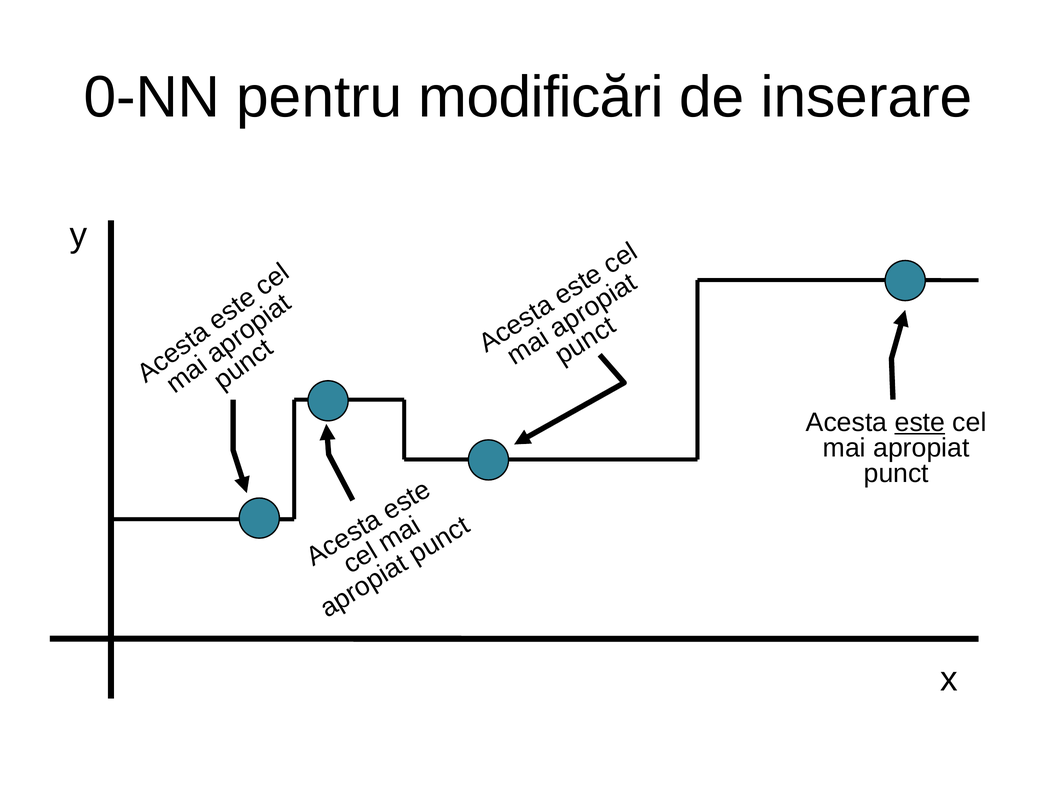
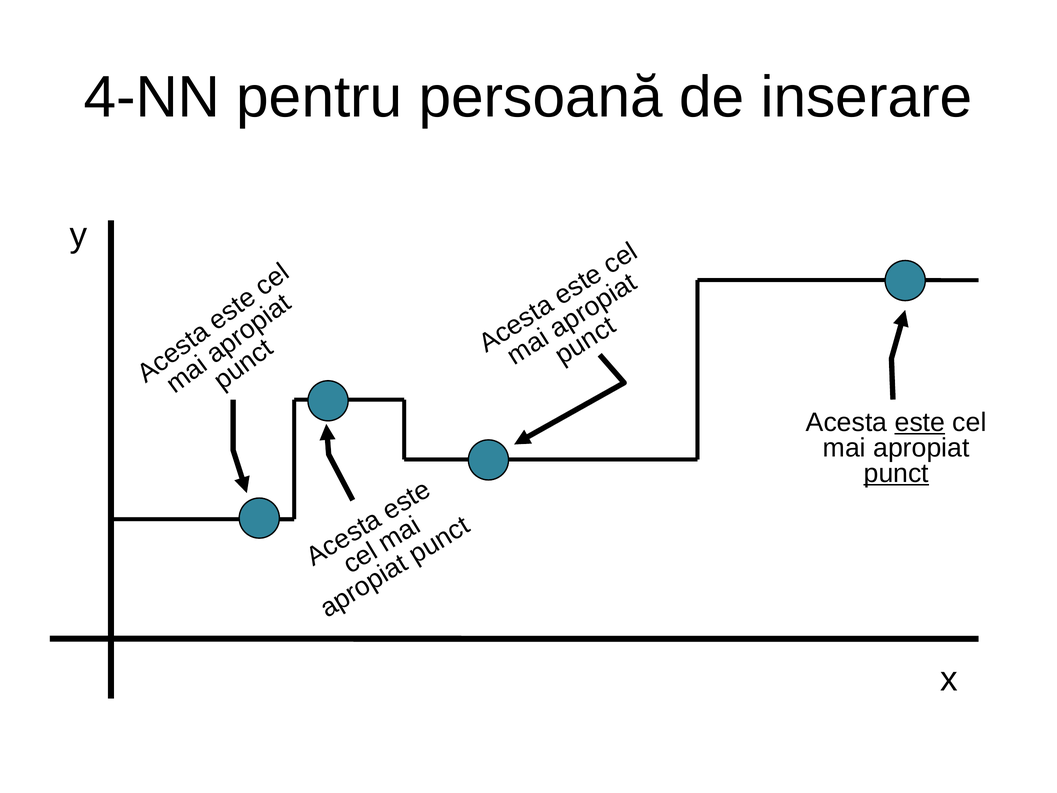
0-NN: 0-NN -> 4-NN
modificări: modificări -> persoană
punct underline: none -> present
